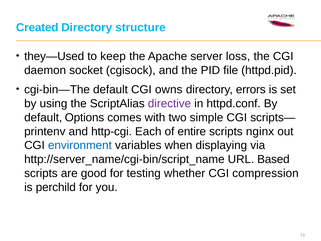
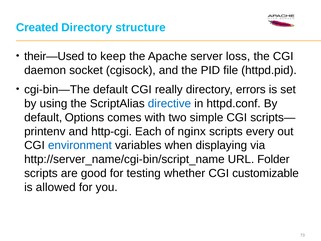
they—Used: they—Used -> their—Used
owns: owns -> really
directive colour: purple -> blue
entire: entire -> nginx
nginx: nginx -> every
Based: Based -> Folder
compression: compression -> customizable
perchild: perchild -> allowed
